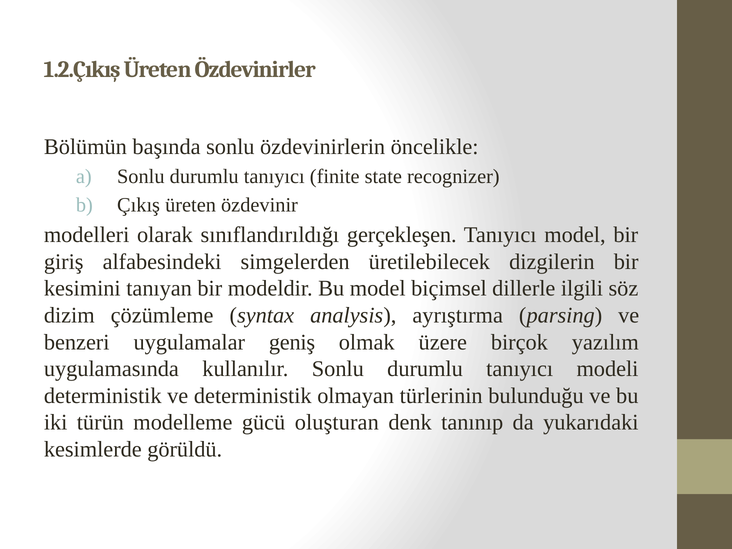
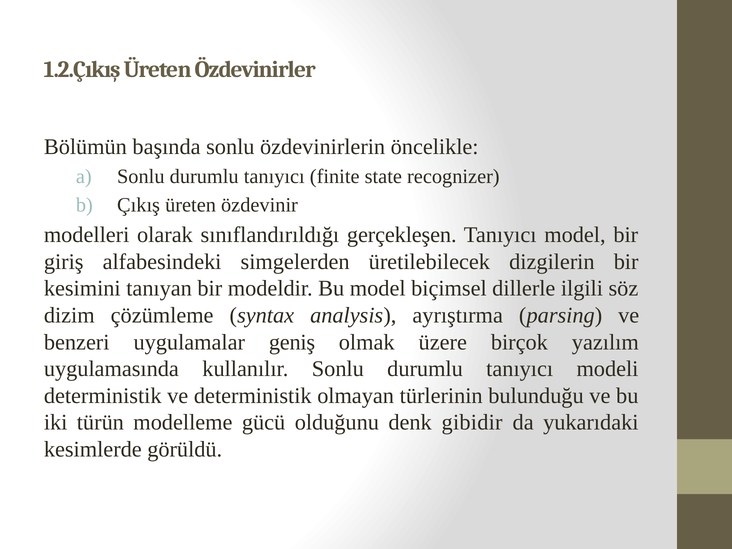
oluşturan: oluşturan -> olduğunu
tanınıp: tanınıp -> gibidir
